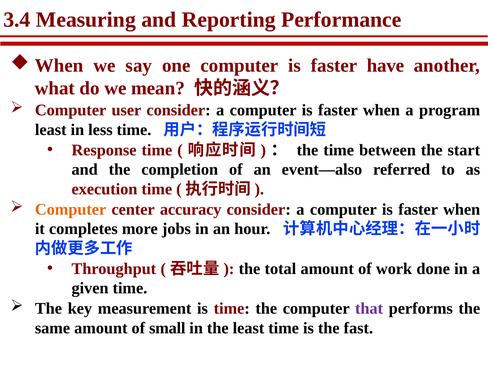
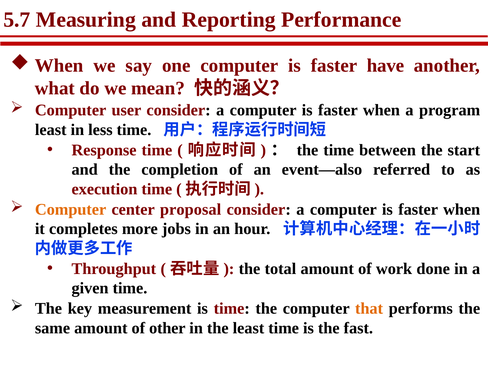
3.4: 3.4 -> 5.7
accuracy: accuracy -> proposal
that colour: purple -> orange
small: small -> other
